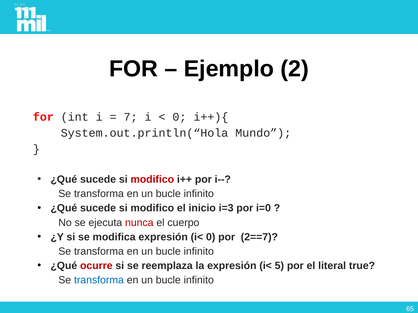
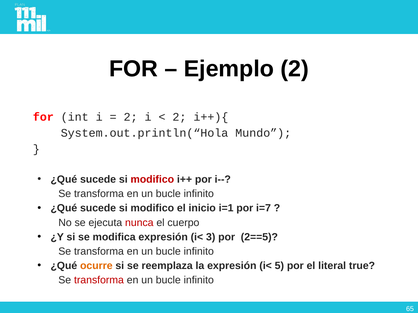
7 at (131, 117): 7 -> 2
0 at (179, 117): 0 -> 2
i=3: i=3 -> i=1
i=0: i=0 -> i=7
i< 0: 0 -> 3
2==7: 2==7 -> 2==5
ocurre colour: red -> orange
transforma at (99, 281) colour: blue -> red
